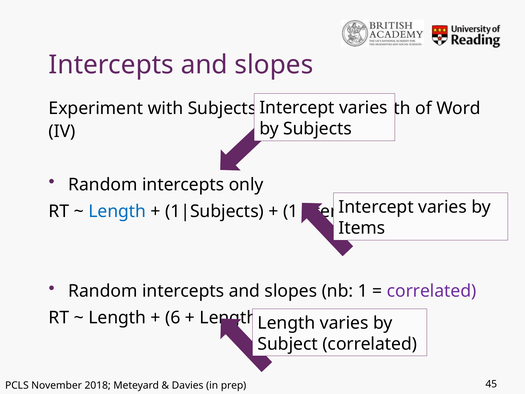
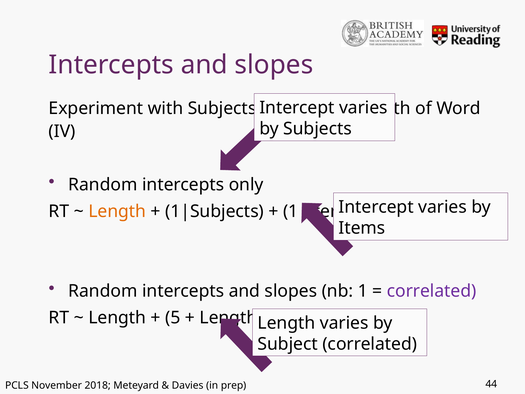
Length at (117, 211) colour: blue -> orange
6: 6 -> 5
45: 45 -> 44
